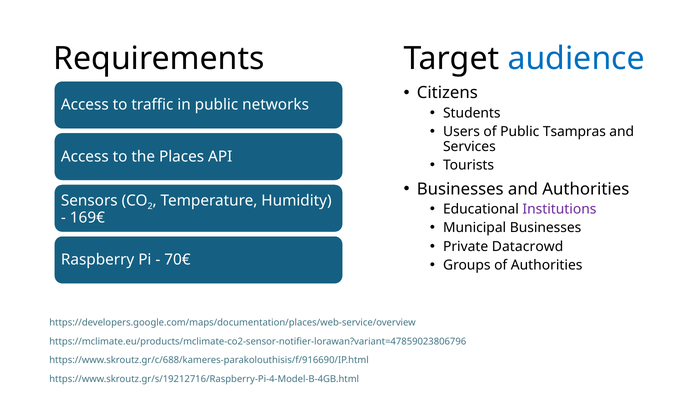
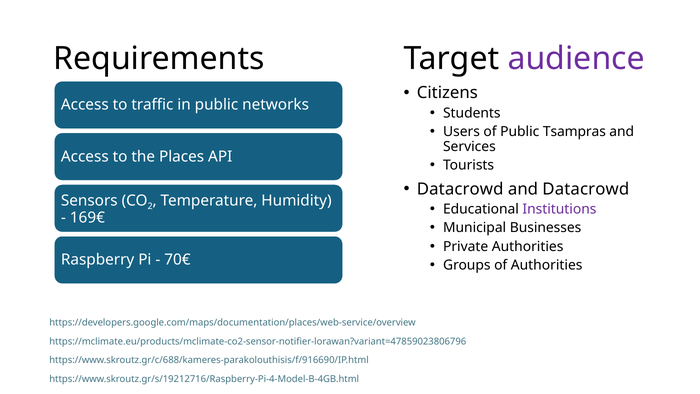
audience colour: blue -> purple
Businesses at (460, 189): Businesses -> Datacrowd
and Authorities: Authorities -> Datacrowd
Private Datacrowd: Datacrowd -> Authorities
